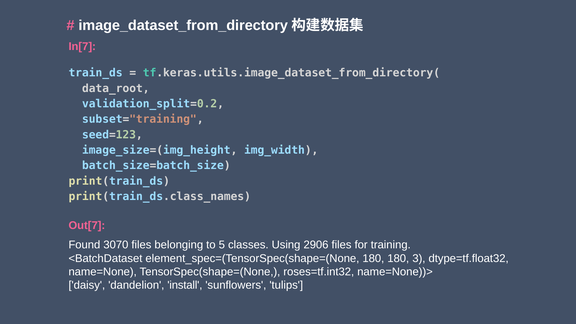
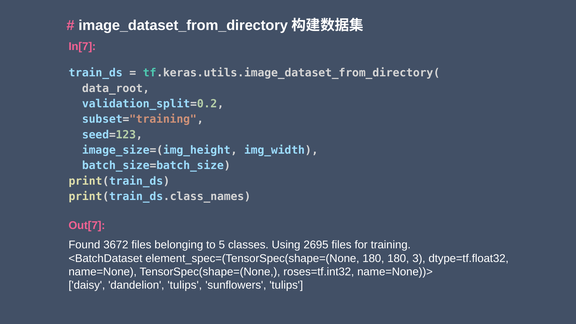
3070: 3070 -> 3672
2906: 2906 -> 2695
dandelion install: install -> tulips
